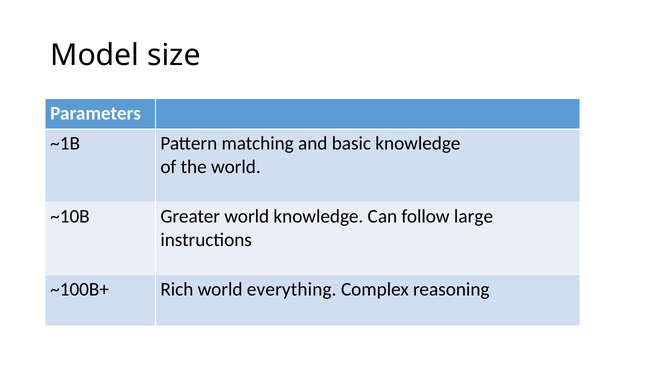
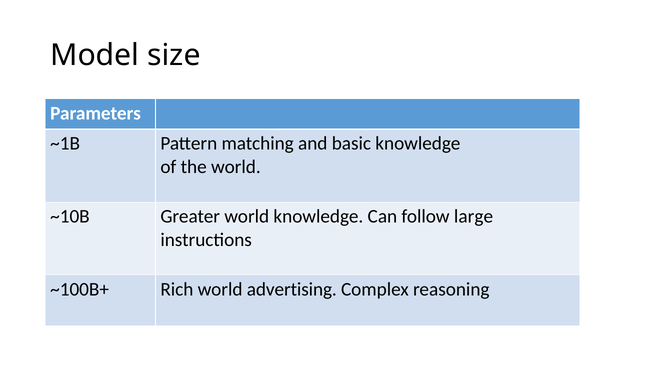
everything: everything -> advertising
